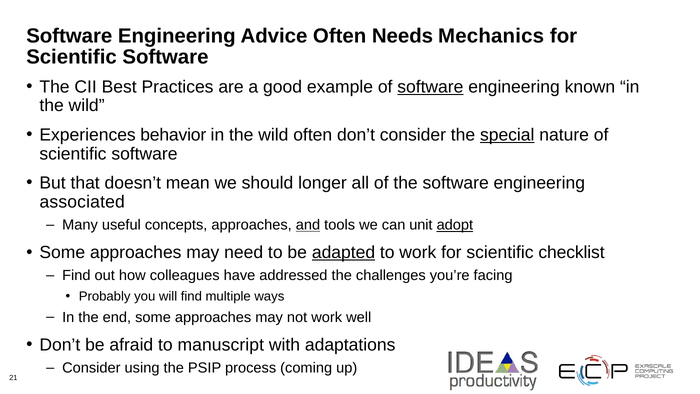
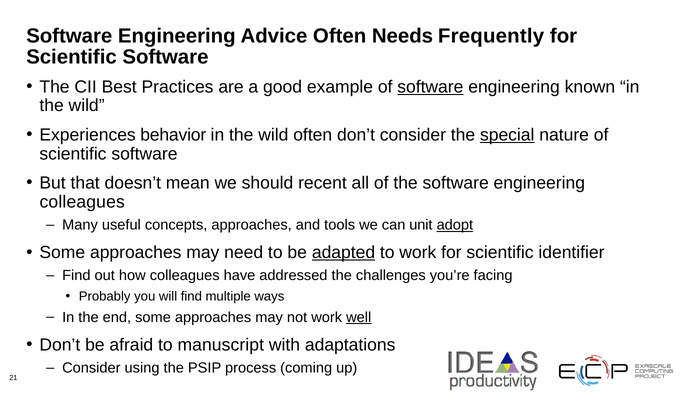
Mechanics: Mechanics -> Frequently
longer: longer -> recent
associated at (82, 202): associated -> colleagues
and underline: present -> none
checklist: checklist -> identifier
well underline: none -> present
